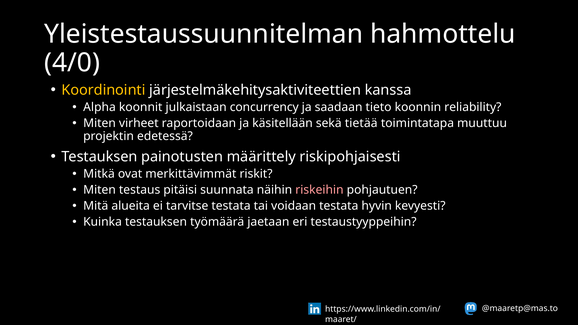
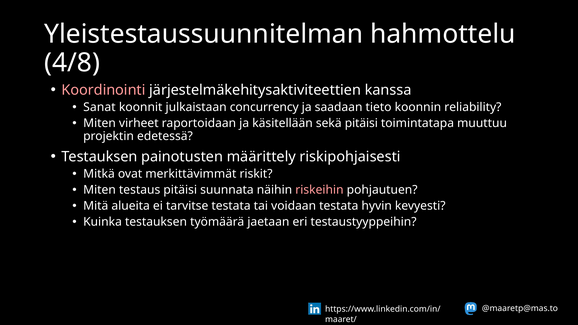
4/0: 4/0 -> 4/8
Koordinointi colour: yellow -> pink
Alpha: Alpha -> Sanat
sekä tietää: tietää -> pitäisi
